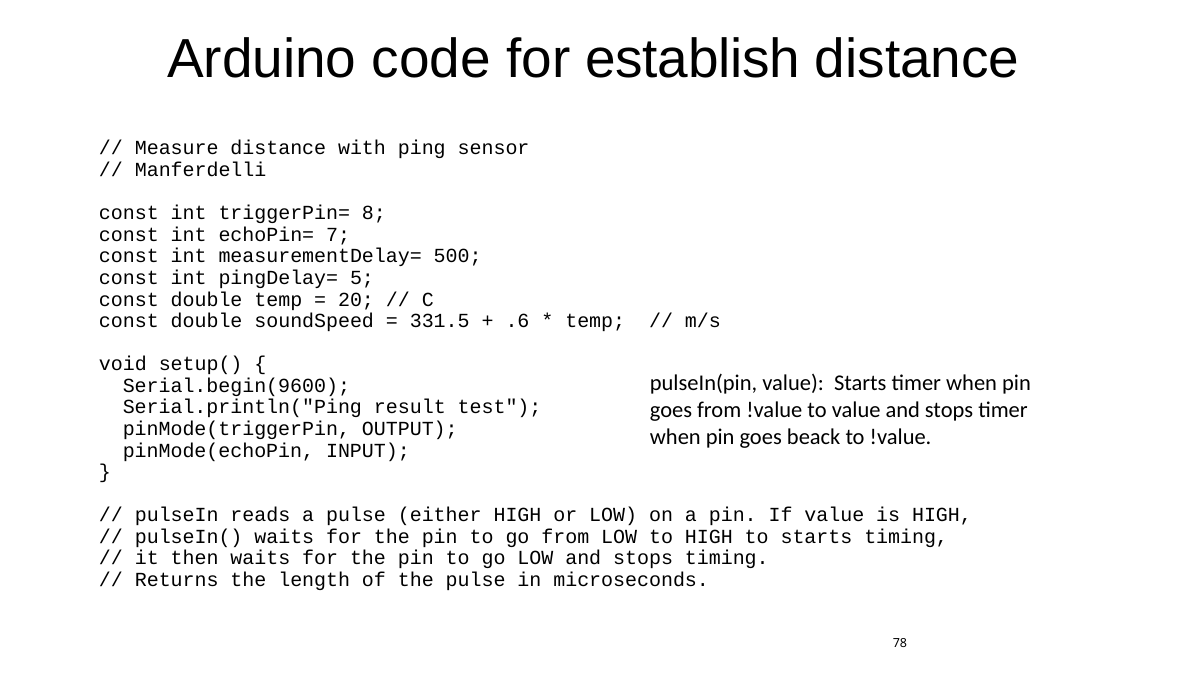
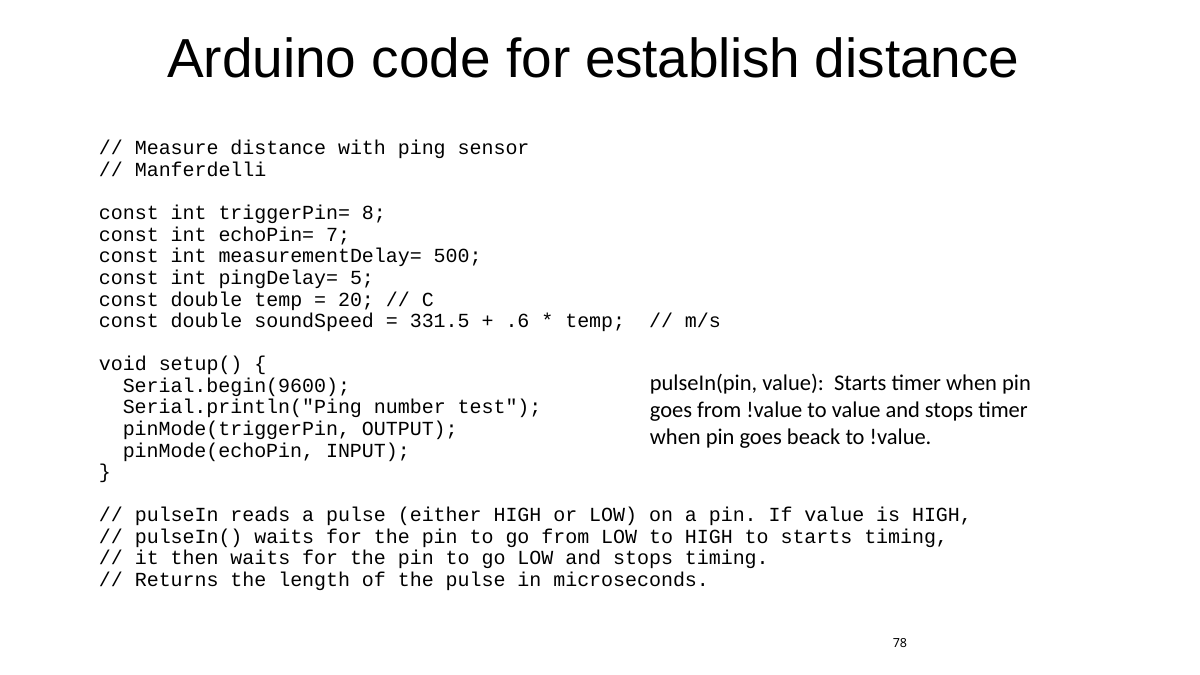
result: result -> number
